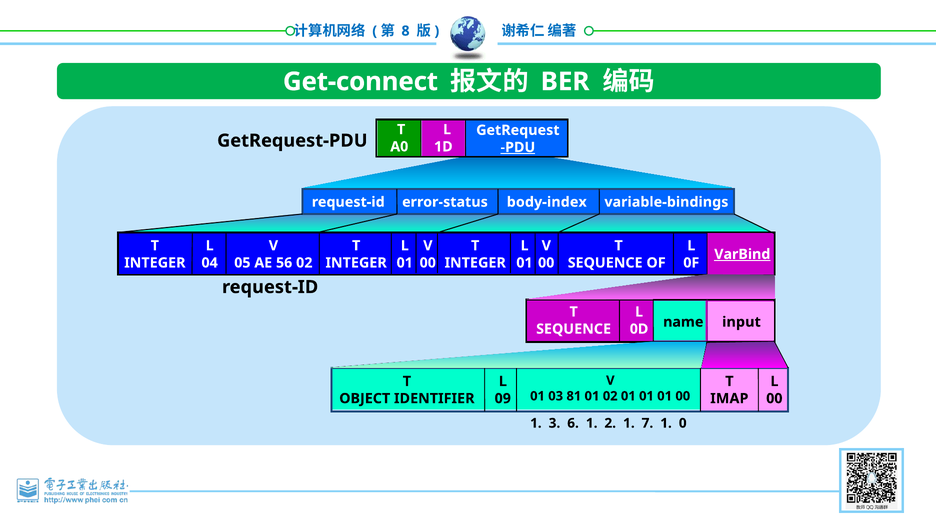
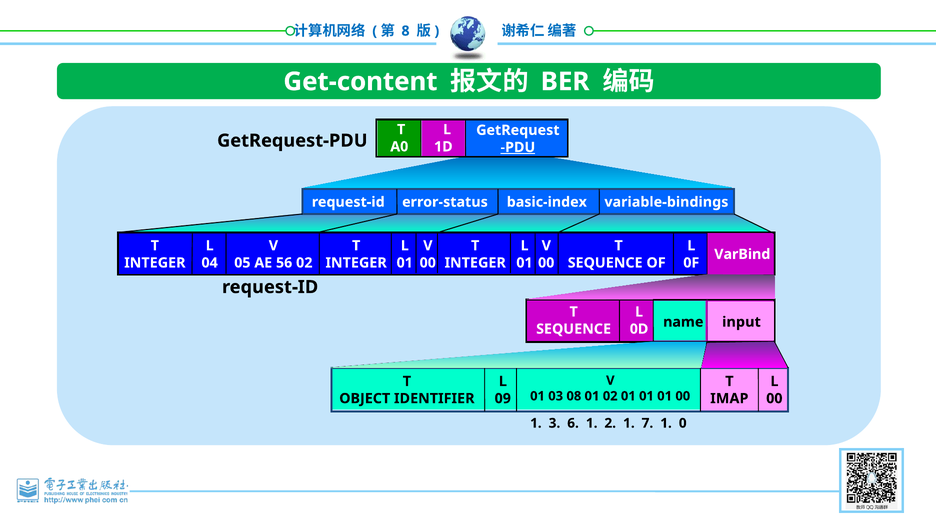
Get-connect: Get-connect -> Get-content
body-index: body-index -> basic-index
VarBind underline: present -> none
81: 81 -> 08
